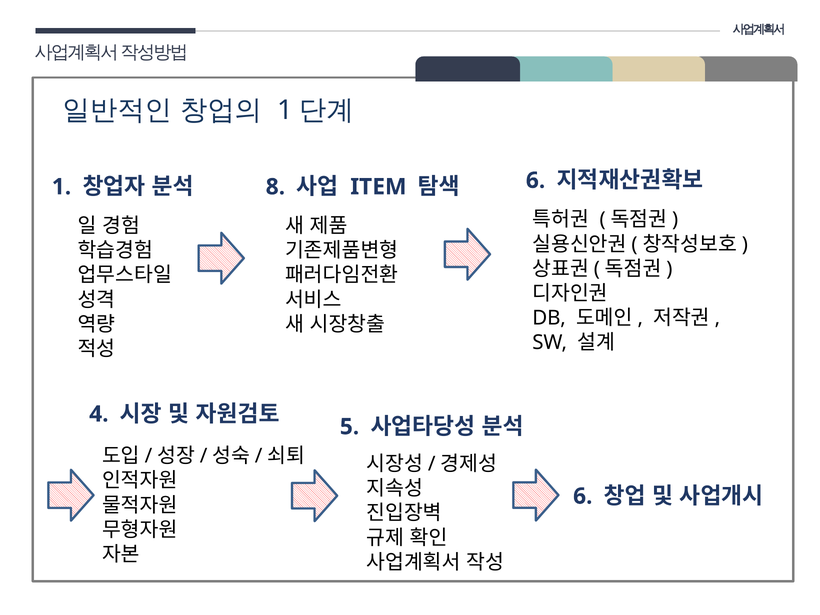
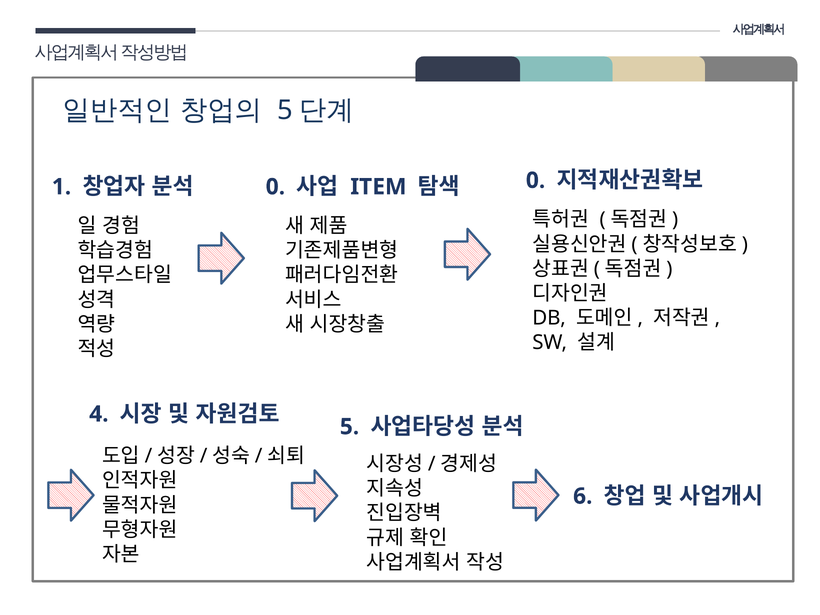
1 at (285, 110): 1 -> 5
8 at (275, 187): 8 -> 0
6 at (536, 180): 6 -> 0
